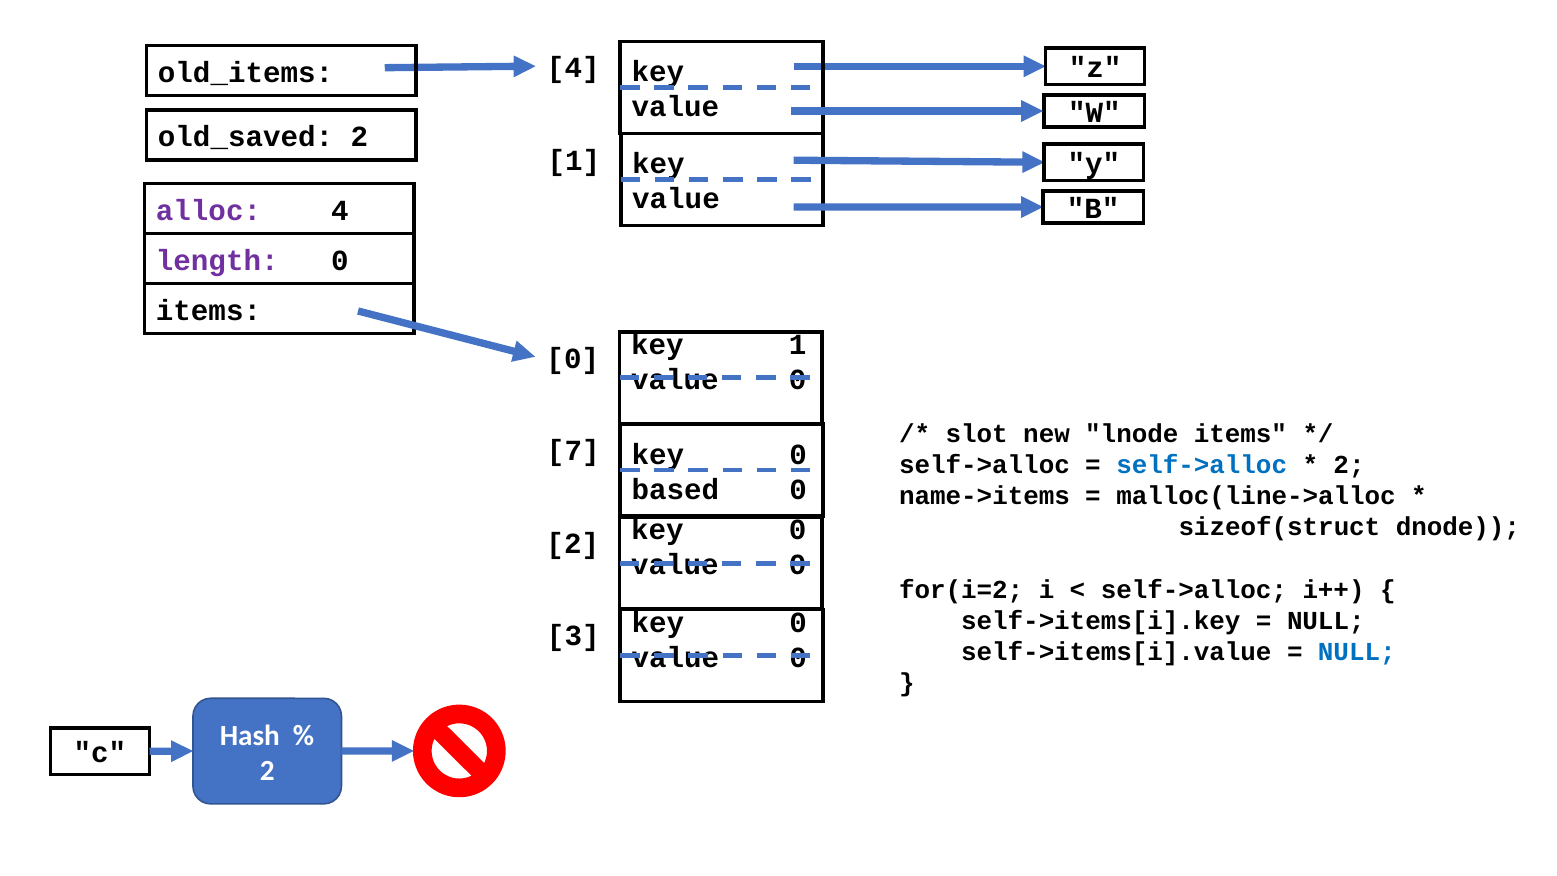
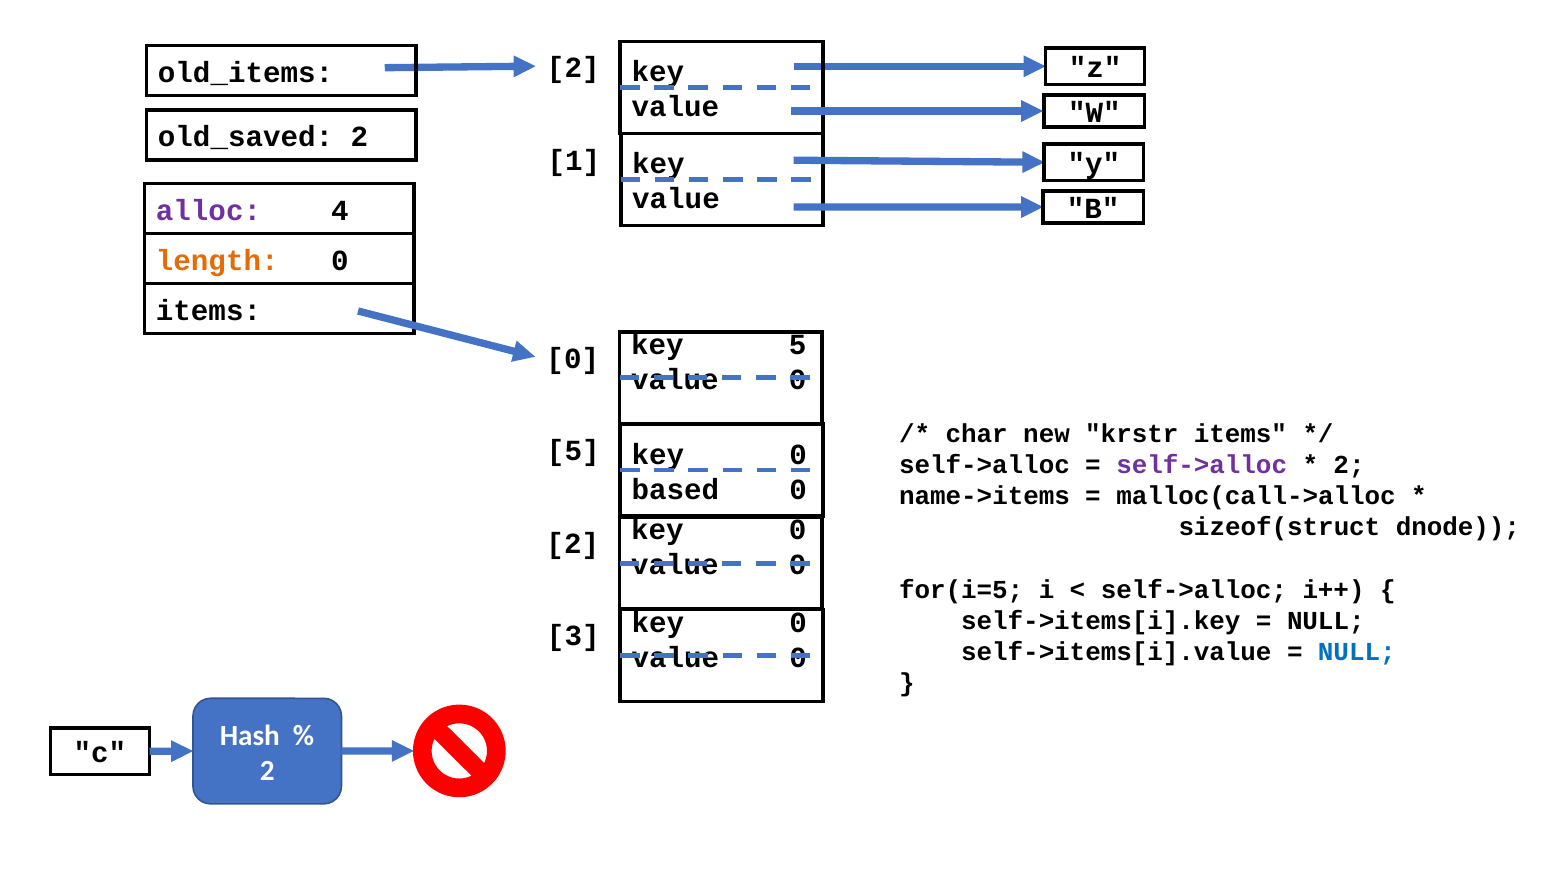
4 at (573, 68): 4 -> 2
length colour: purple -> orange
key 1: 1 -> 5
slot: slot -> char
lnode: lnode -> krstr
7 at (573, 451): 7 -> 5
self->alloc at (1202, 465) colour: blue -> purple
malloc(line->alloc: malloc(line->alloc -> malloc(call->alloc
for(i=2: for(i=2 -> for(i=5
